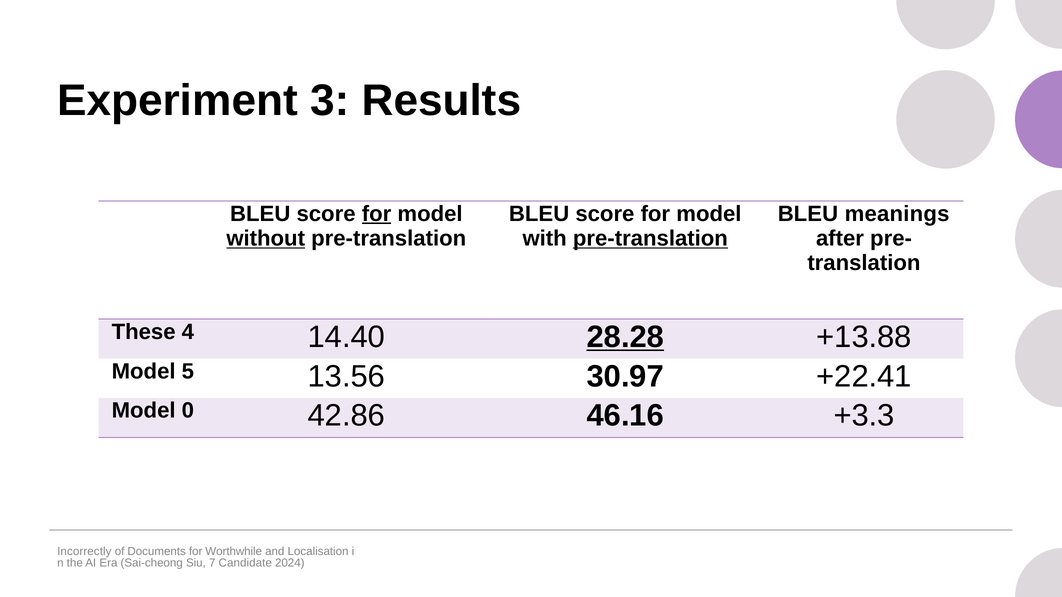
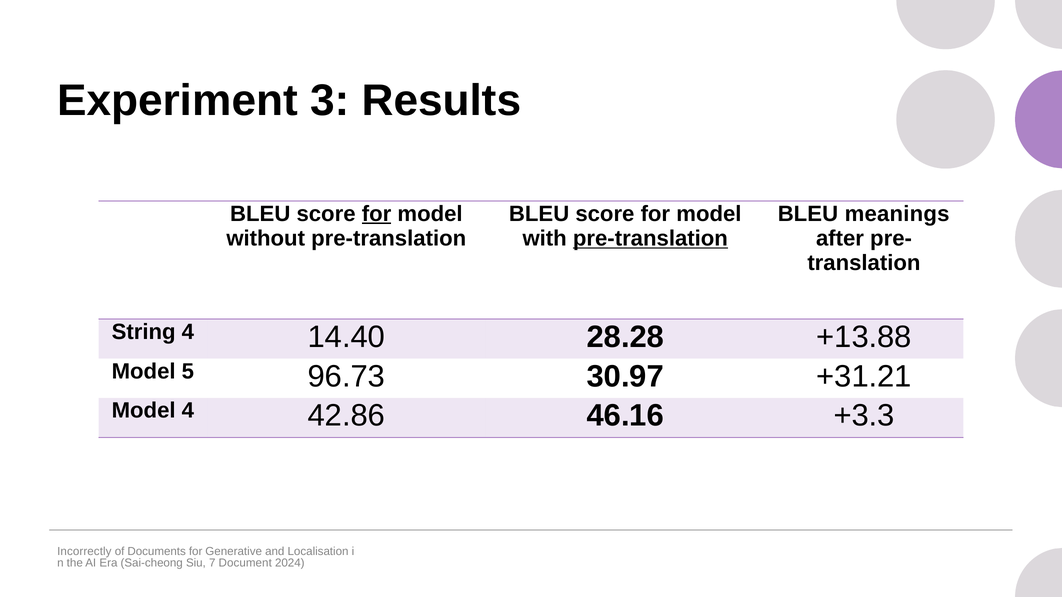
without underline: present -> none
These: These -> String
28.28 underline: present -> none
13.56: 13.56 -> 96.73
+22.41: +22.41 -> +31.21
Model 0: 0 -> 4
Worthwhile: Worthwhile -> Generative
Candidate: Candidate -> Document
